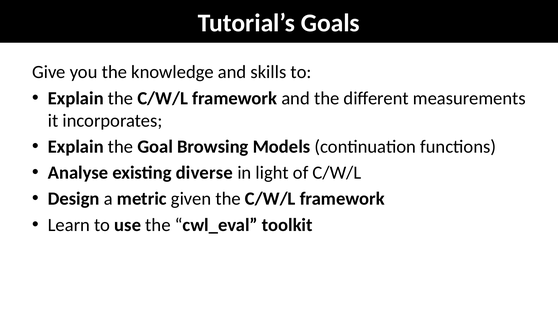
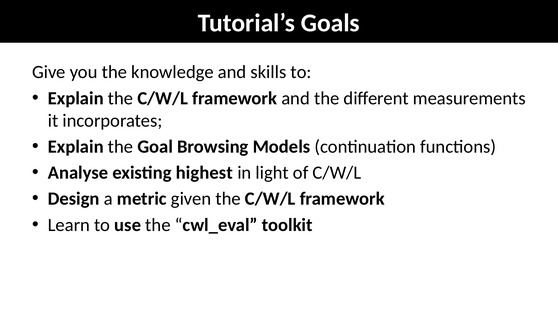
diverse: diverse -> highest
